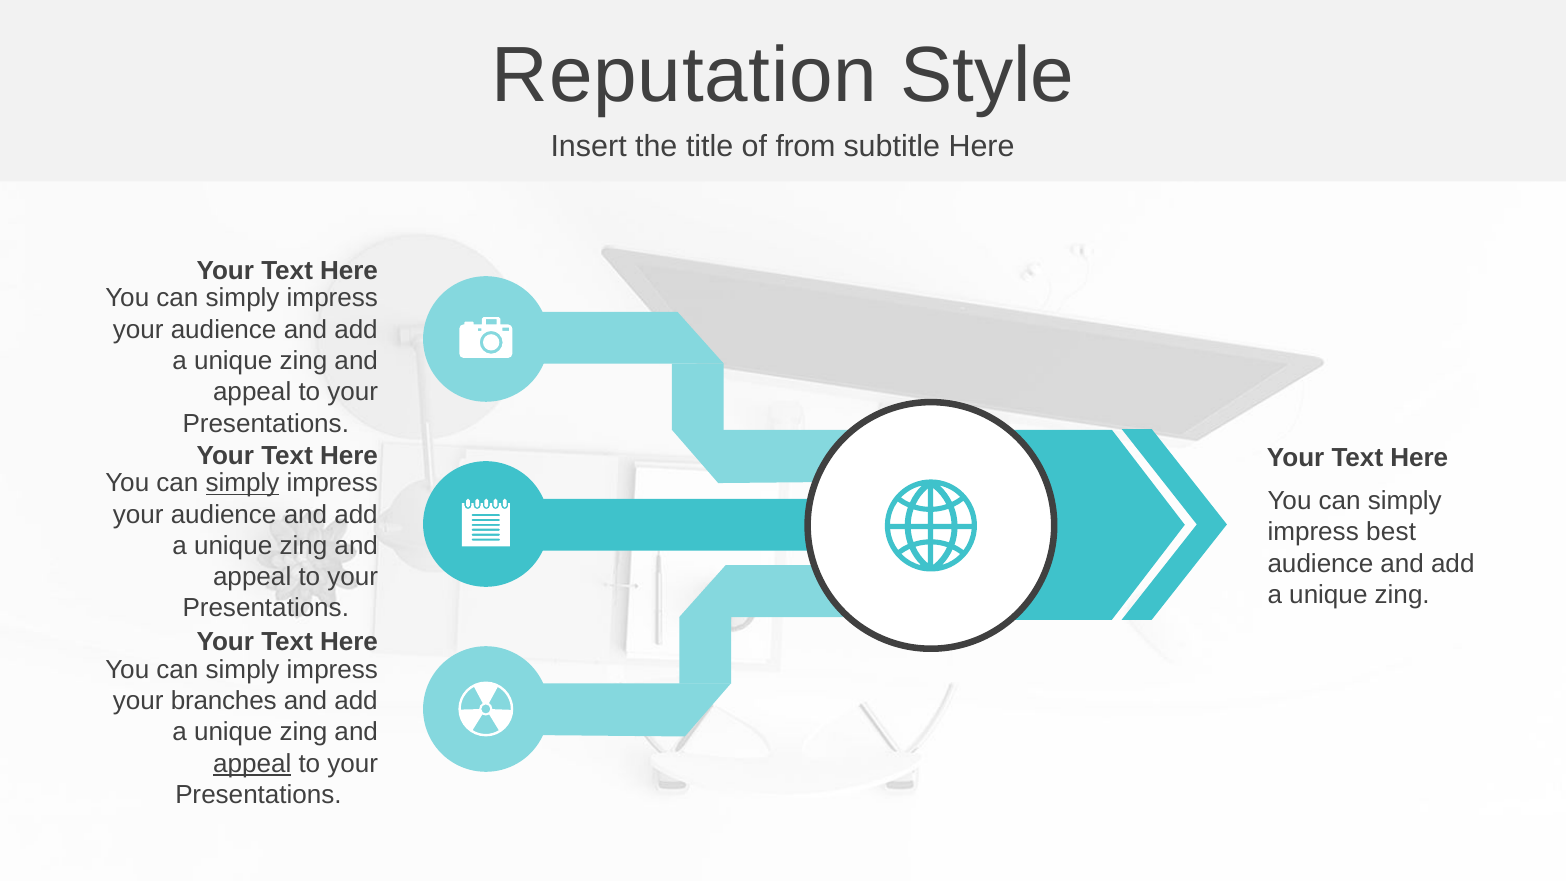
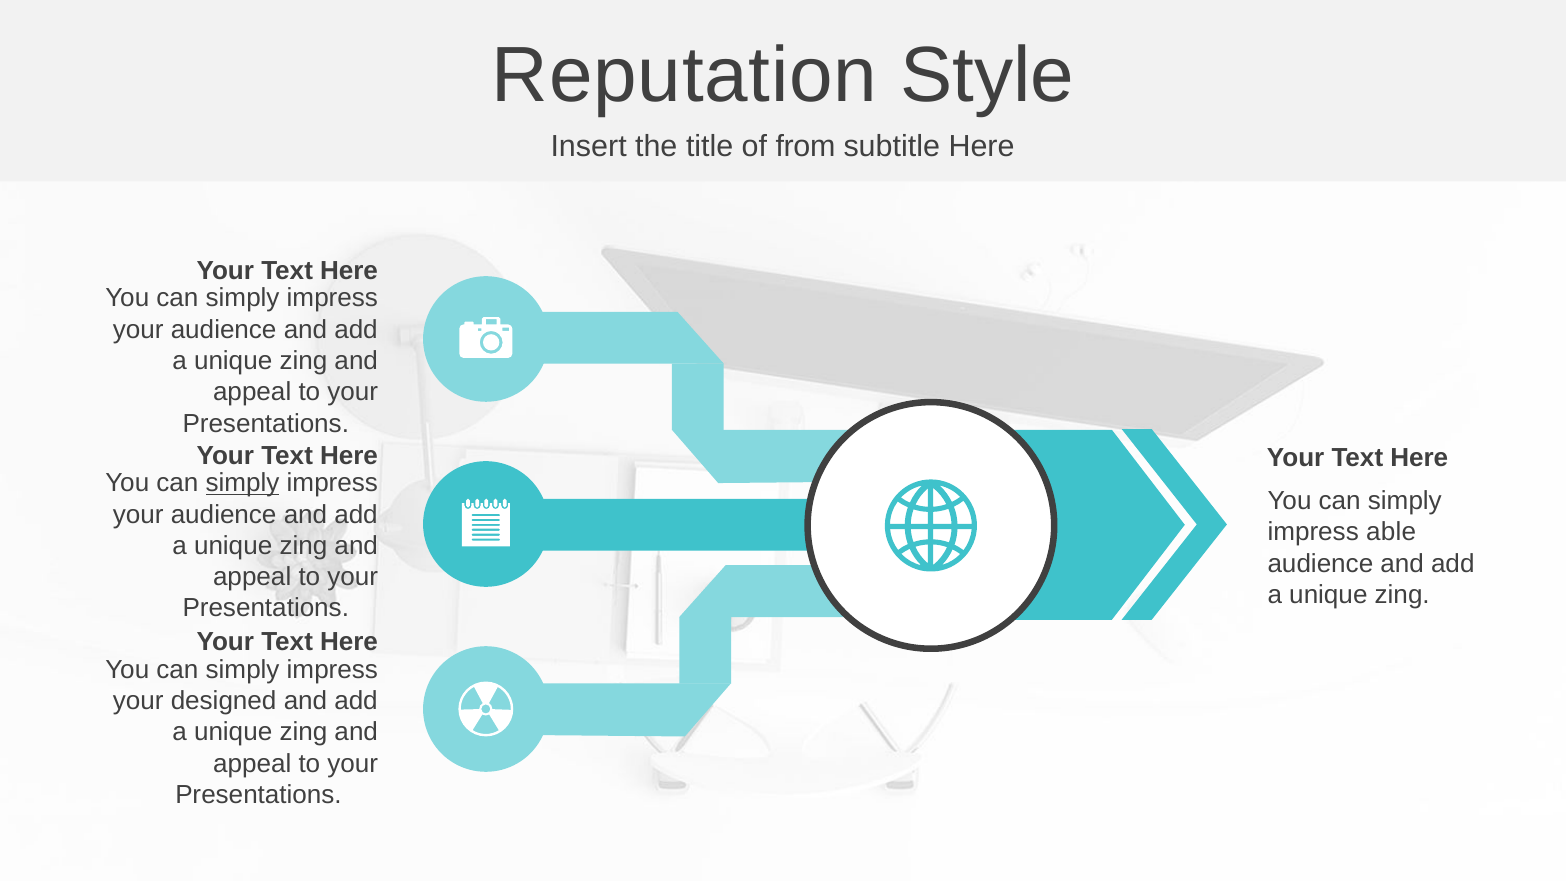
best: best -> able
branches: branches -> designed
appeal at (252, 763) underline: present -> none
